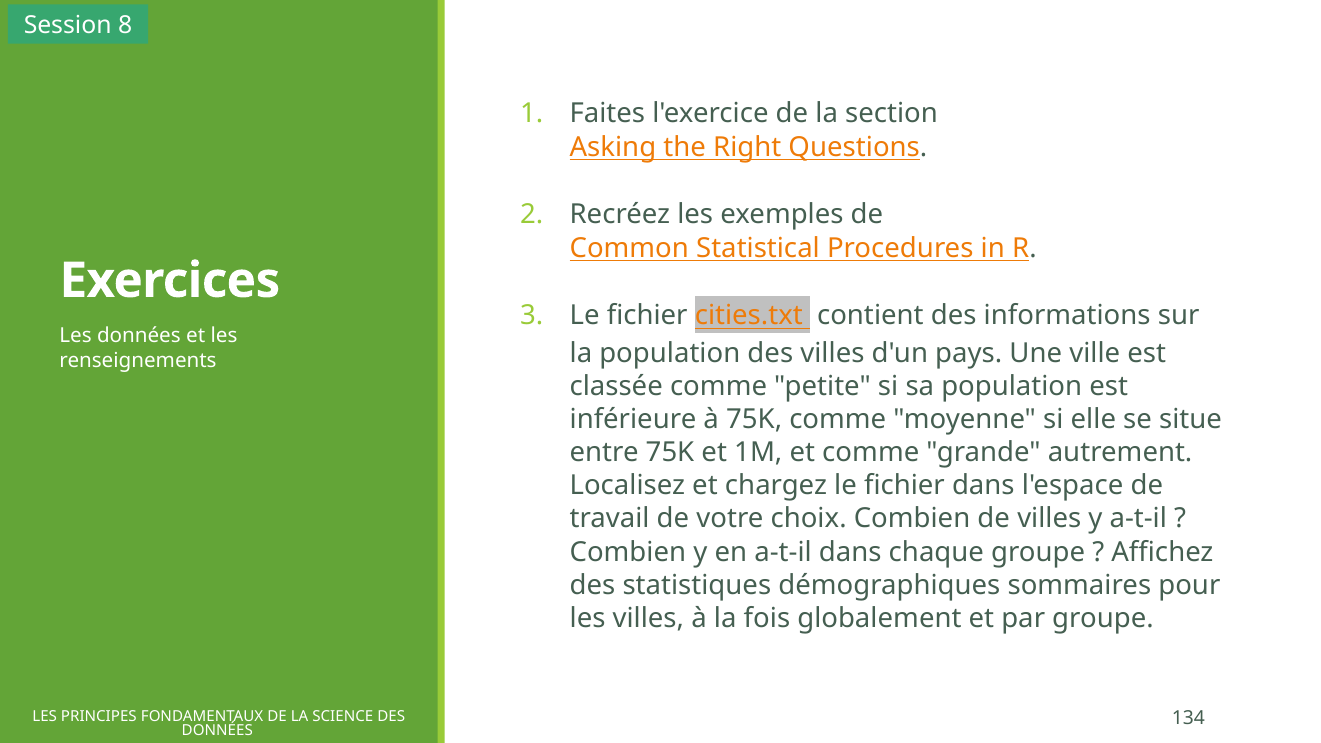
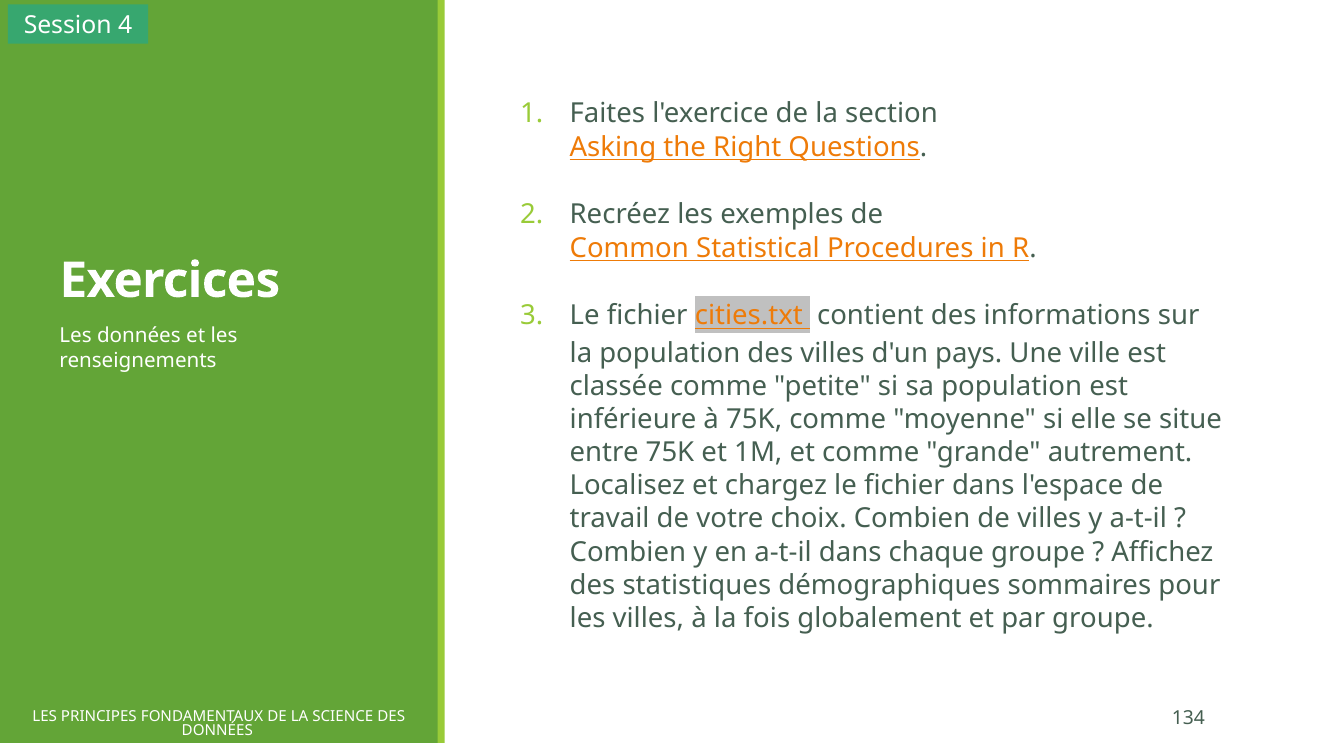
8: 8 -> 4
